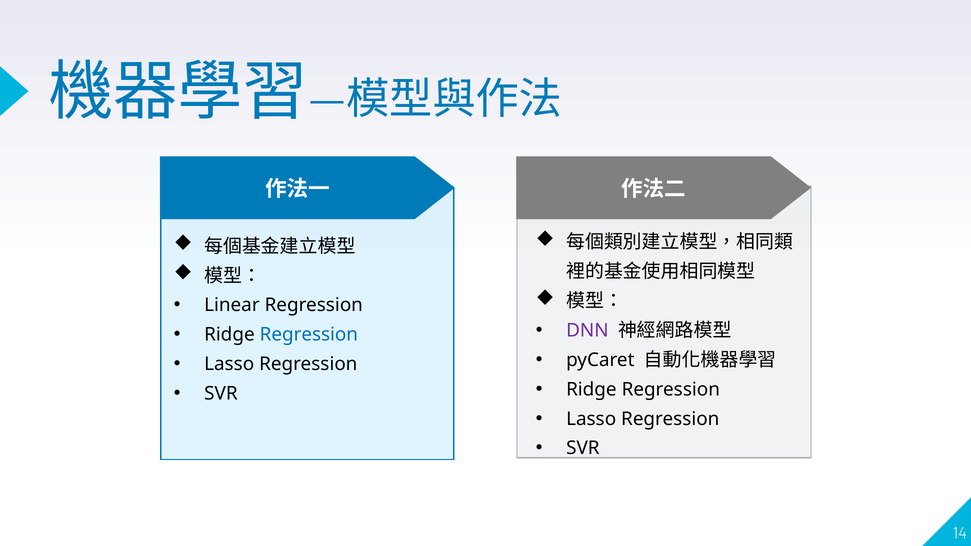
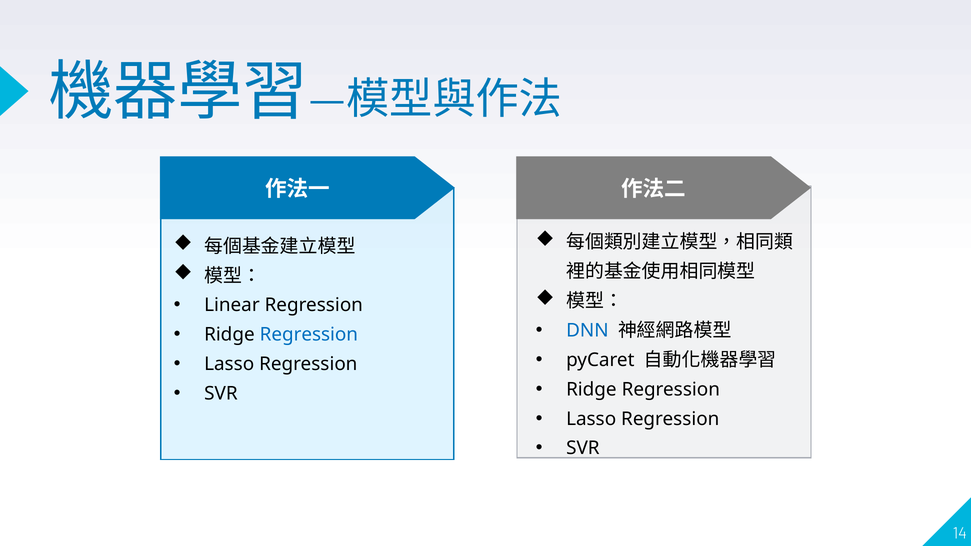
DNN colour: purple -> blue
